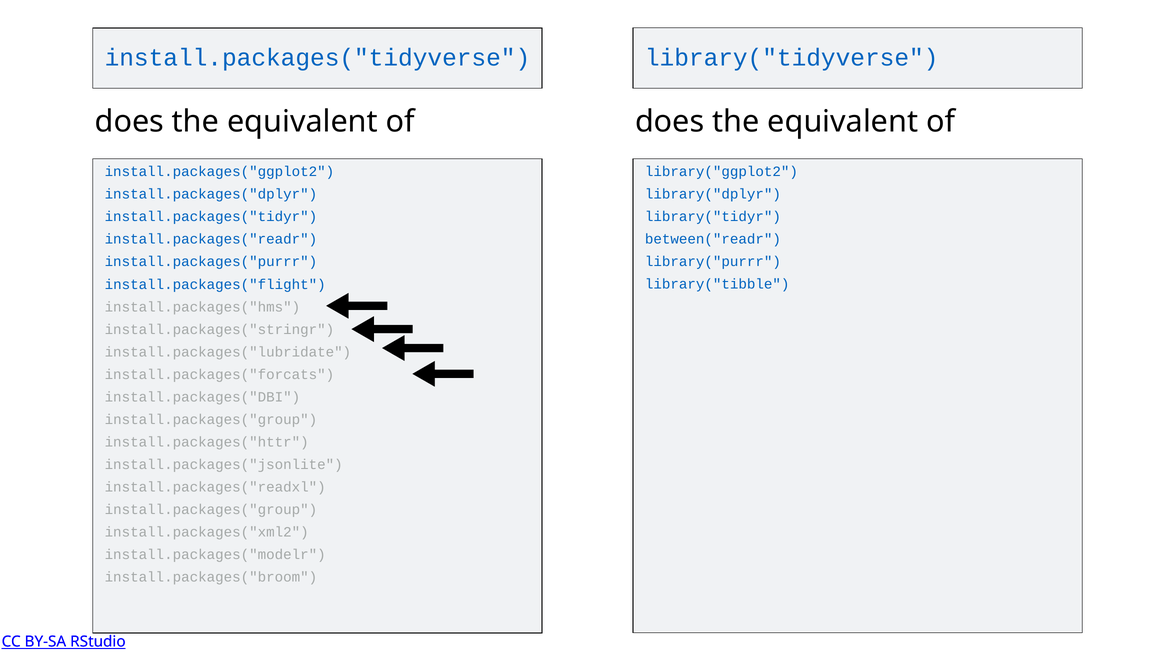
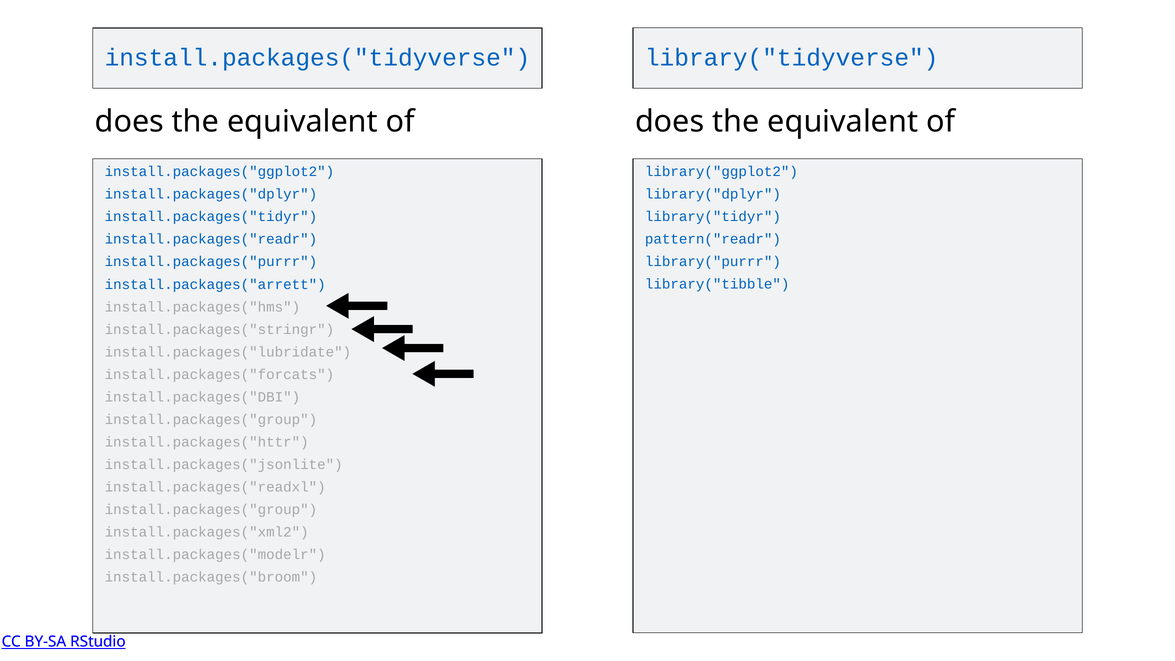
between("readr: between("readr -> pattern("readr
install.packages("flight: install.packages("flight -> install.packages("arrett
